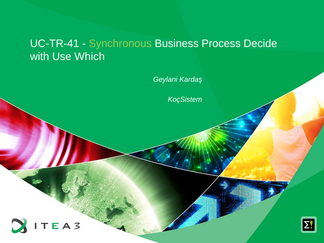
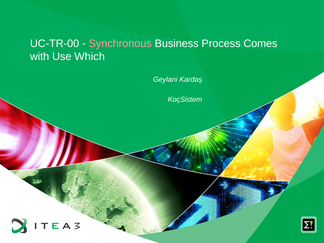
UC-TR-41: UC-TR-41 -> UC-TR-00
Synchronous colour: light green -> pink
Decide: Decide -> Comes
